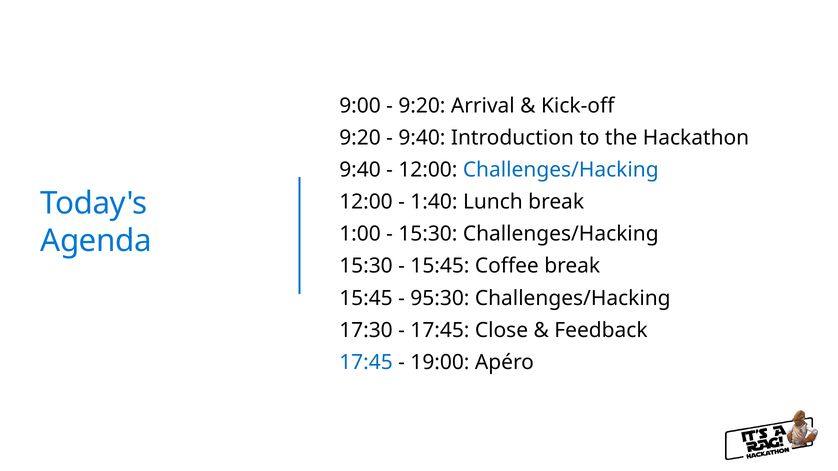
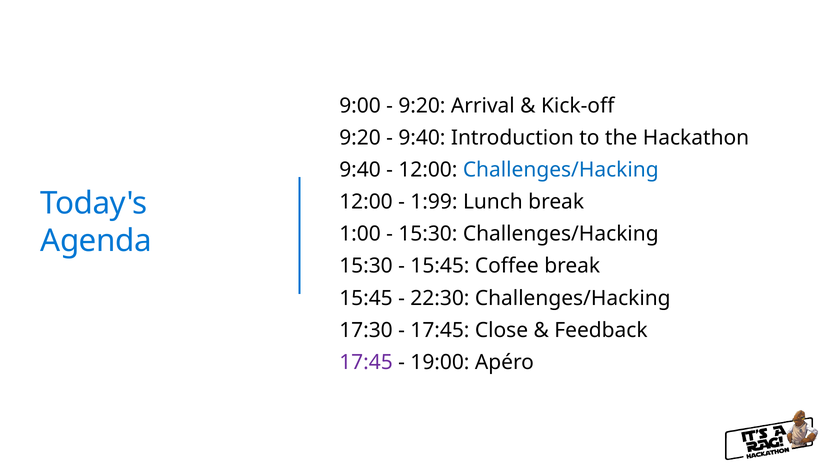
1:40: 1:40 -> 1:99
95:30: 95:30 -> 22:30
17:45 at (366, 362) colour: blue -> purple
